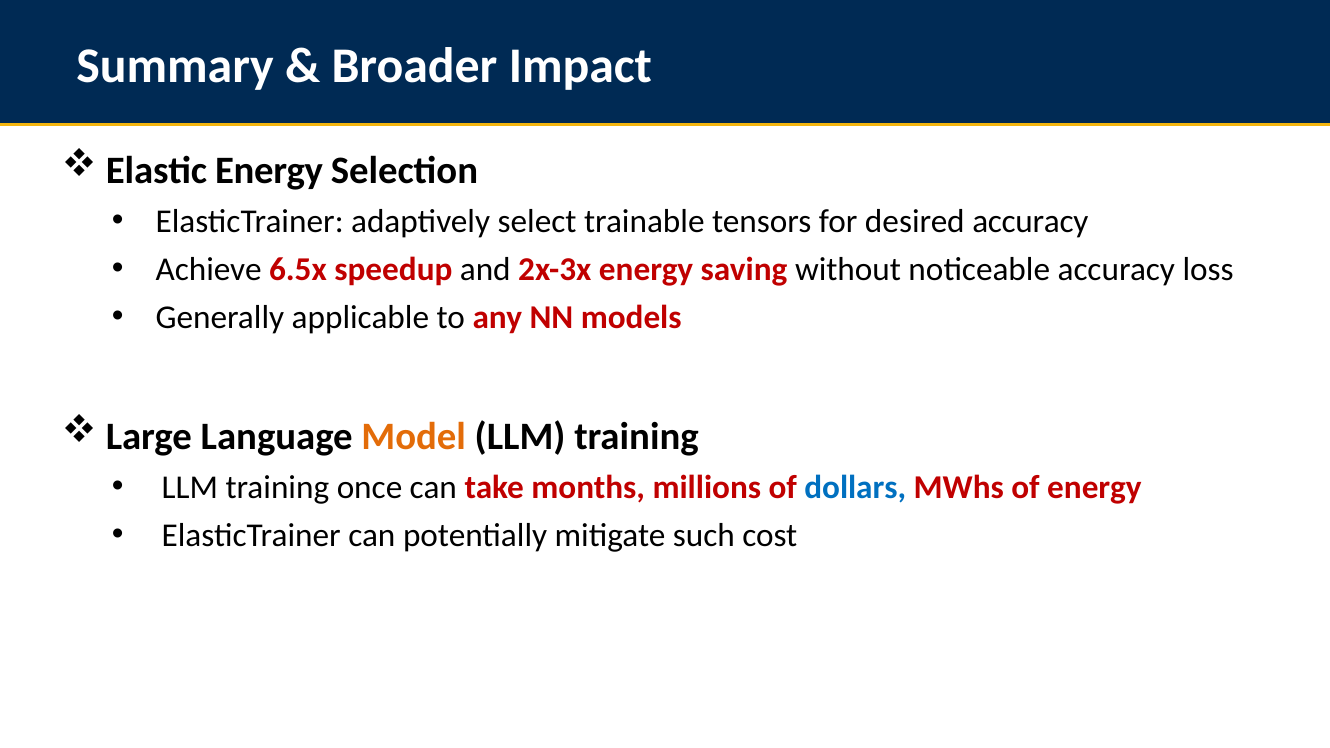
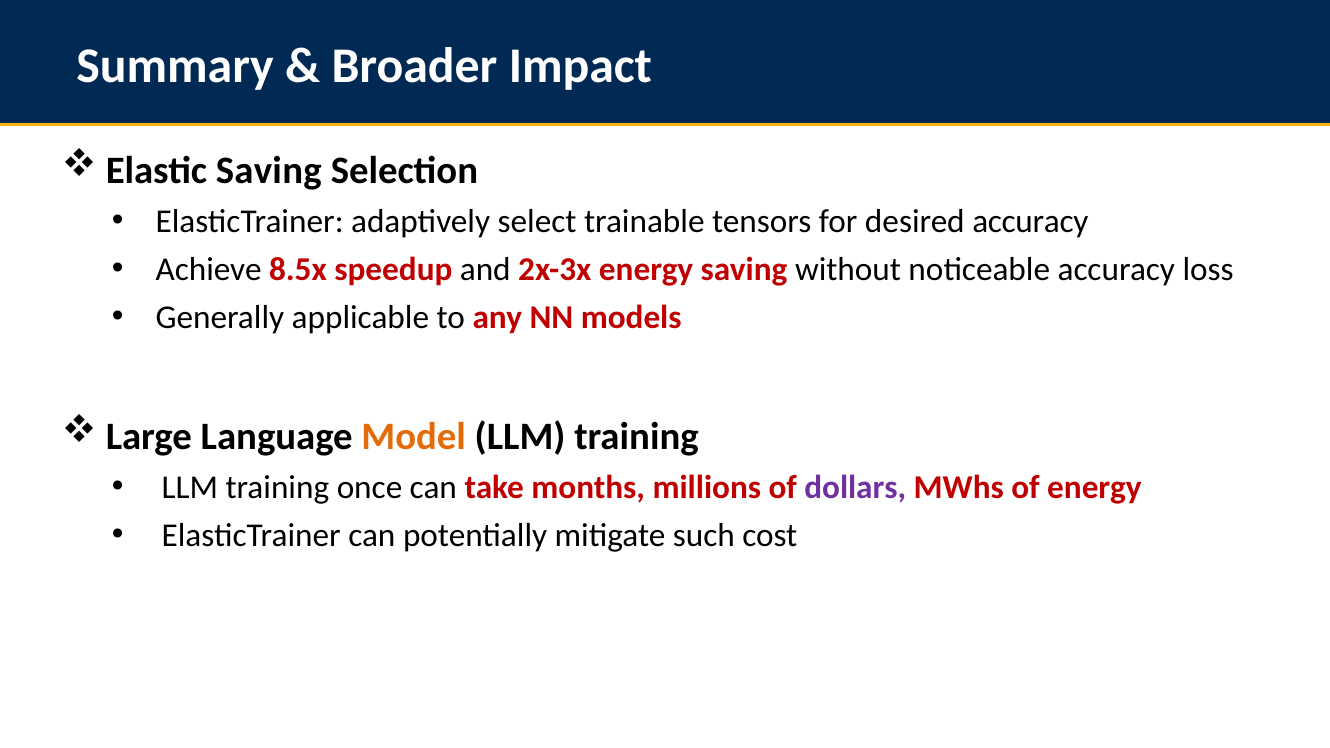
Elastic Energy: Energy -> Saving
6.5x: 6.5x -> 8.5x
dollars colour: blue -> purple
